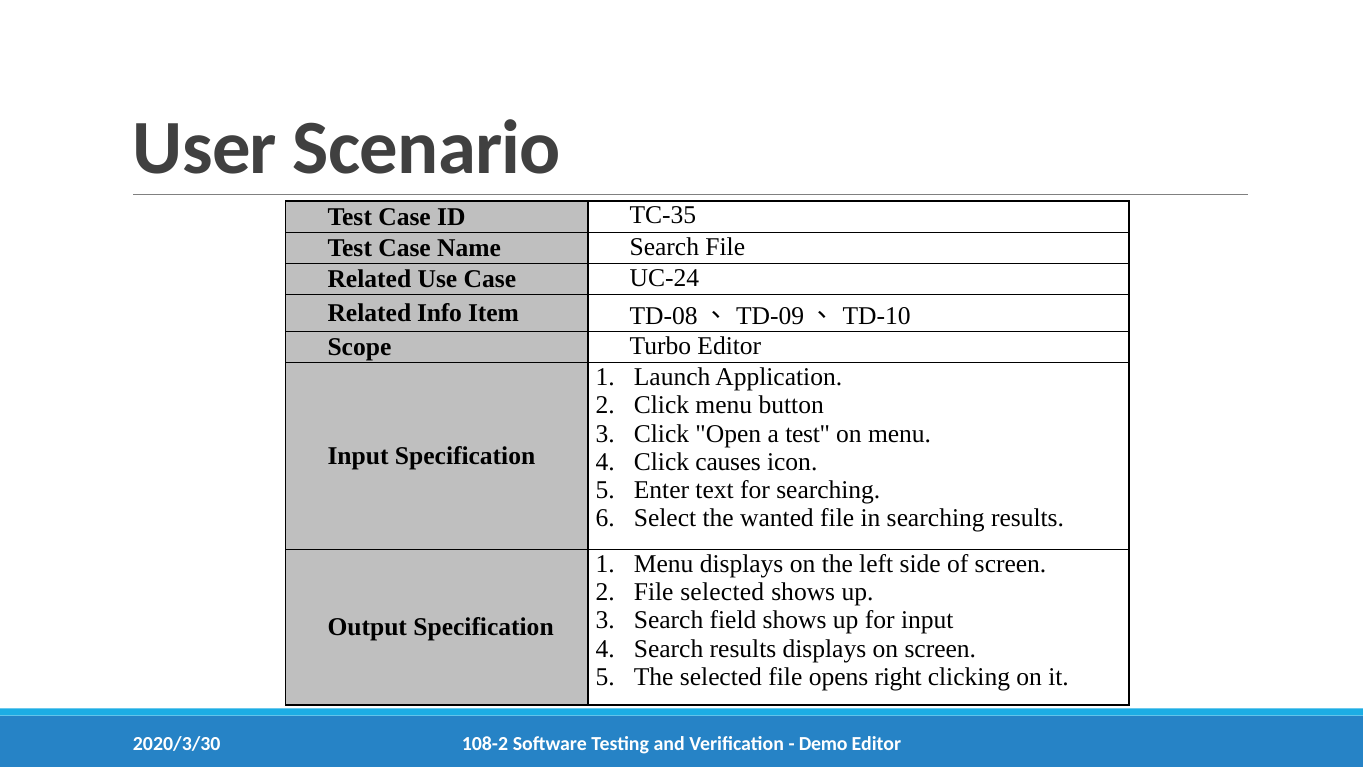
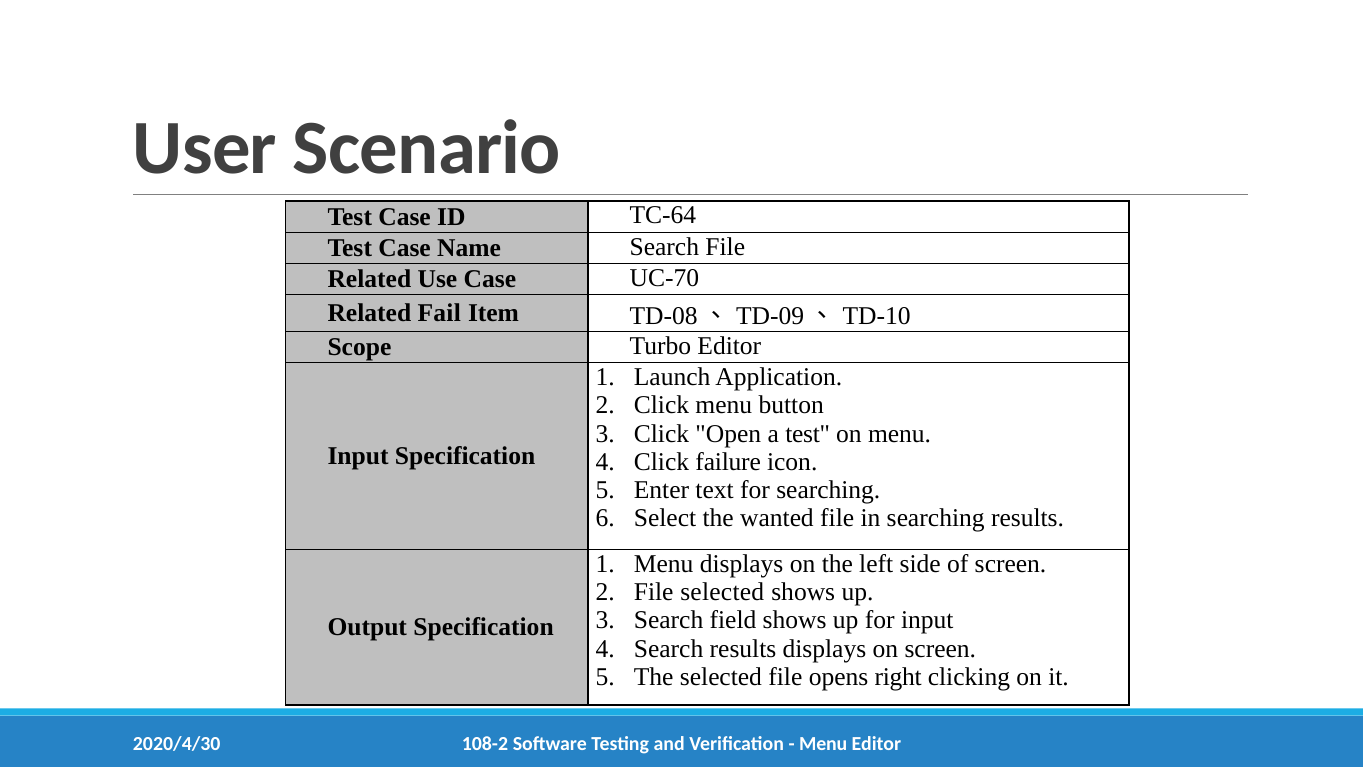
TC-35: TC-35 -> TC-64
UC-24: UC-24 -> UC-70
Info: Info -> Fail
causes: causes -> failure
Demo at (823, 744): Demo -> Menu
2020/3/30: 2020/3/30 -> 2020/4/30
